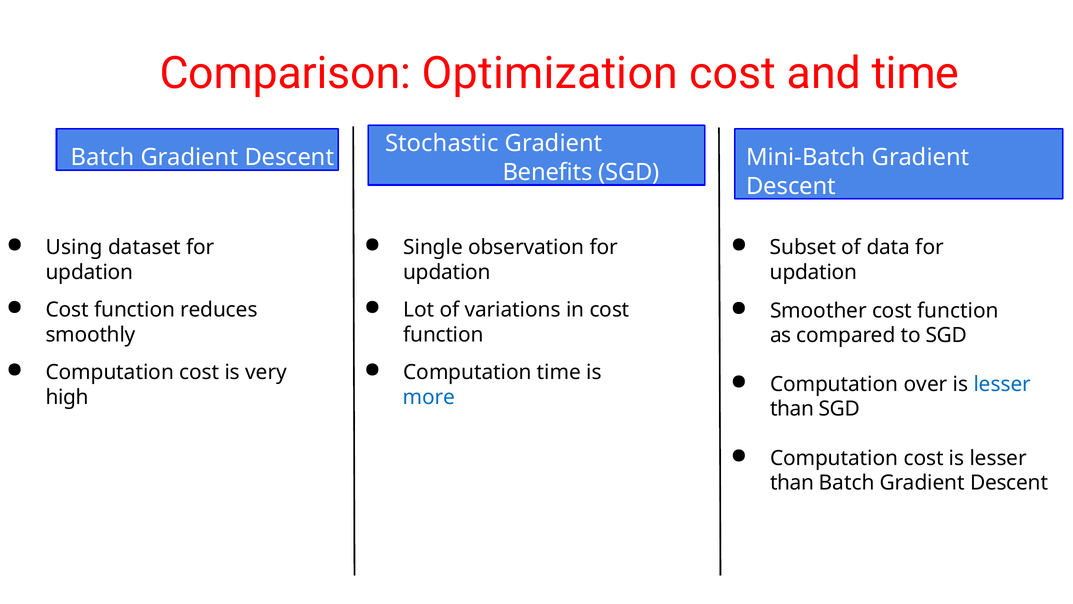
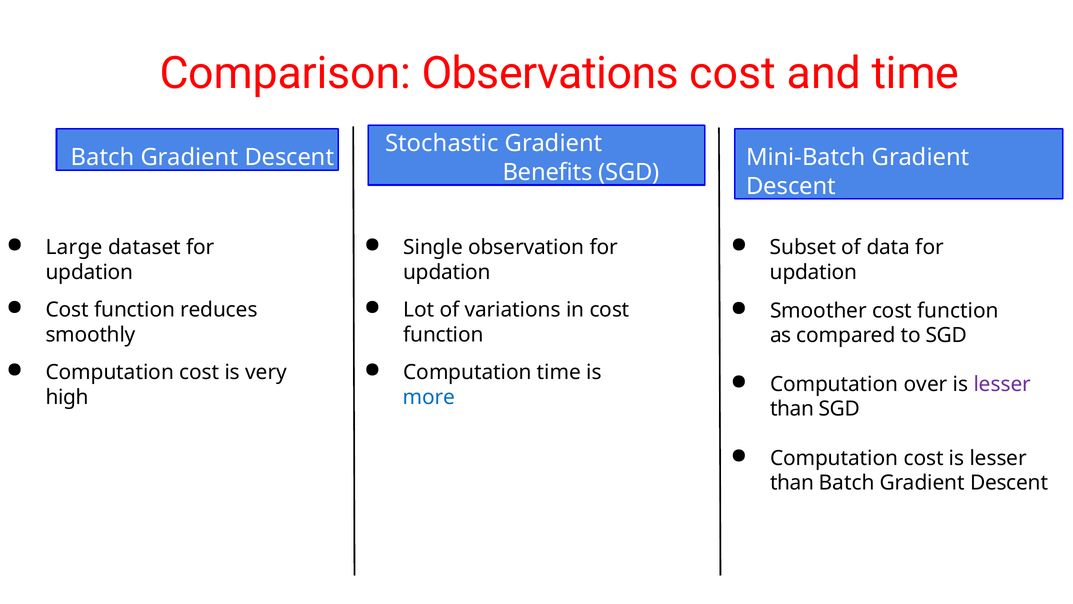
Optimization: Optimization -> Observations
Using: Using -> Large
lesser at (1002, 384) colour: blue -> purple
